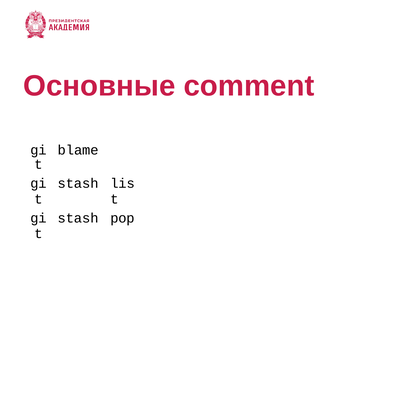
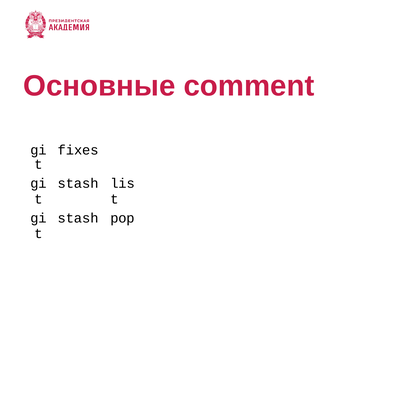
blame: blame -> fixes
